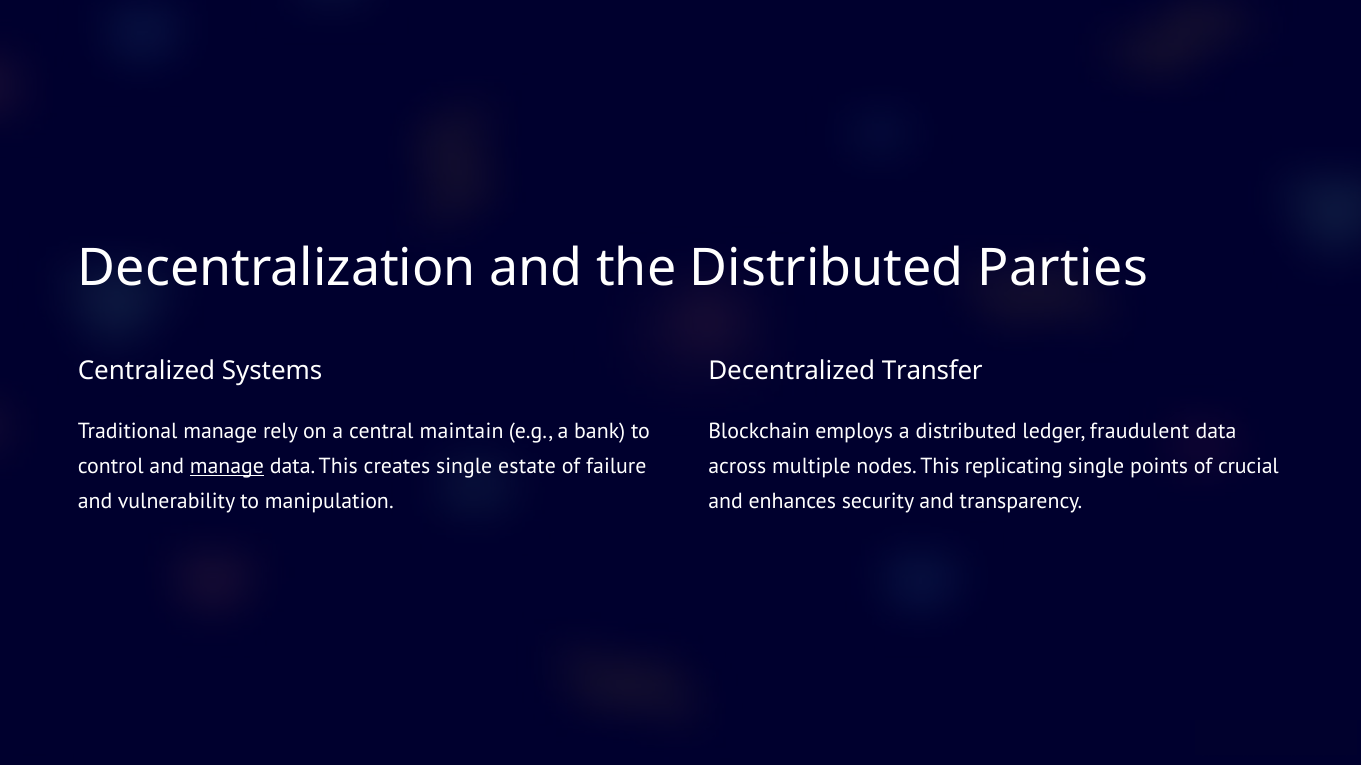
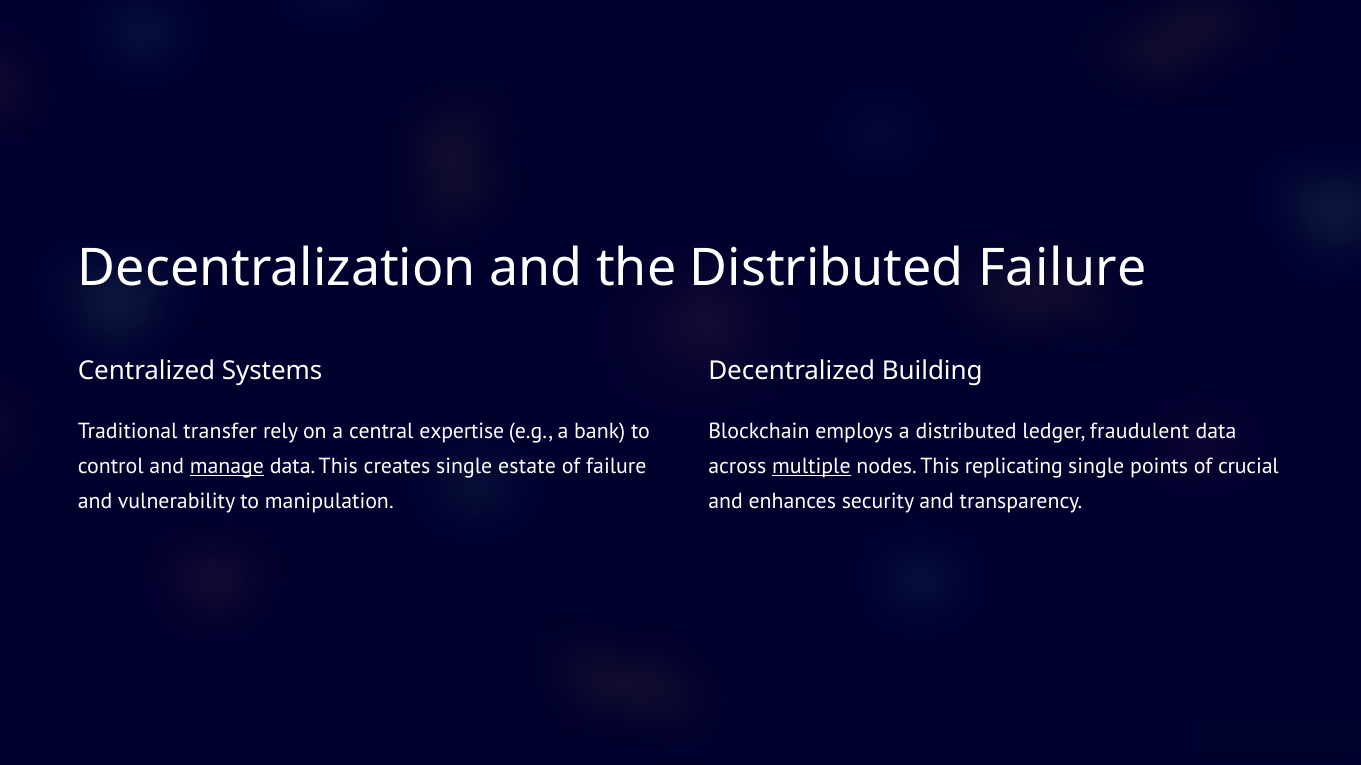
Distributed Parties: Parties -> Failure
Transfer: Transfer -> Building
Traditional manage: manage -> transfer
maintain: maintain -> expertise
multiple underline: none -> present
